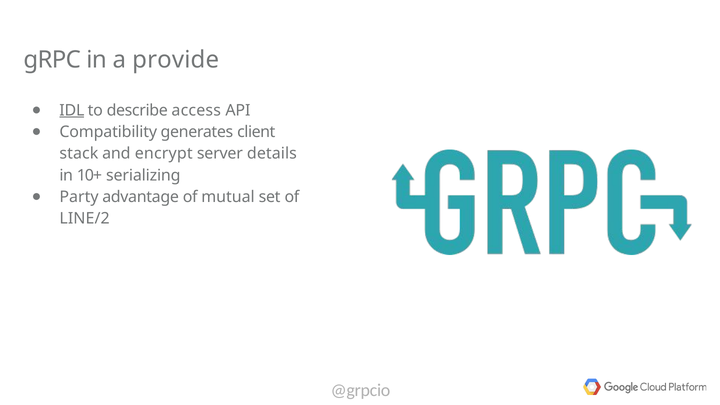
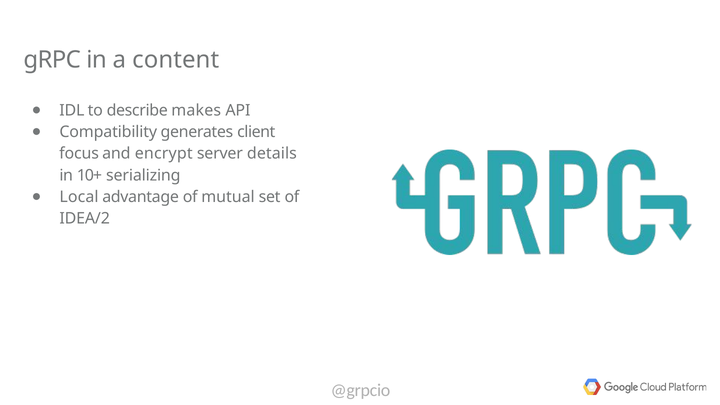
provide: provide -> content
IDL underline: present -> none
access: access -> makes
stack: stack -> focus
Party: Party -> Local
LINE/2: LINE/2 -> IDEA/2
